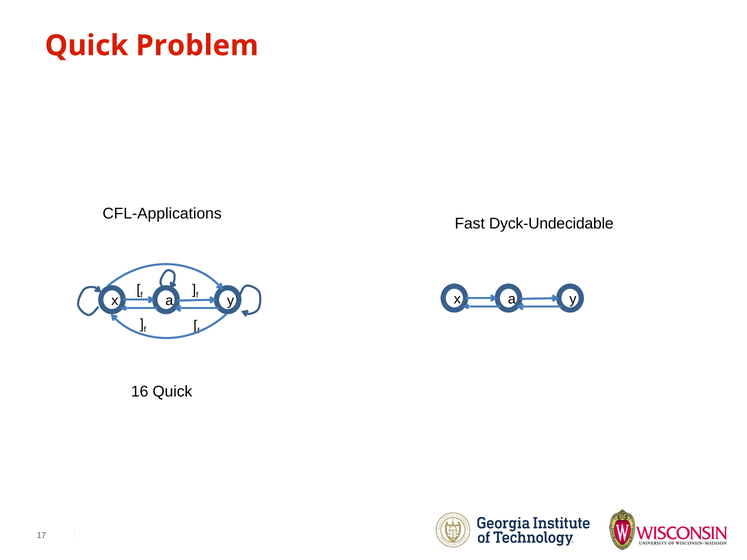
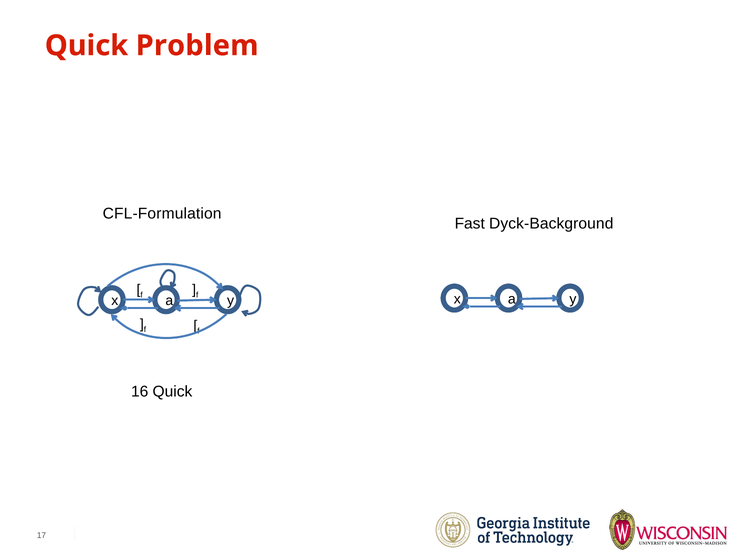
CFL-Applications: CFL-Applications -> CFL-Formulation
Dyck-Undecidable: Dyck-Undecidable -> Dyck-Background
